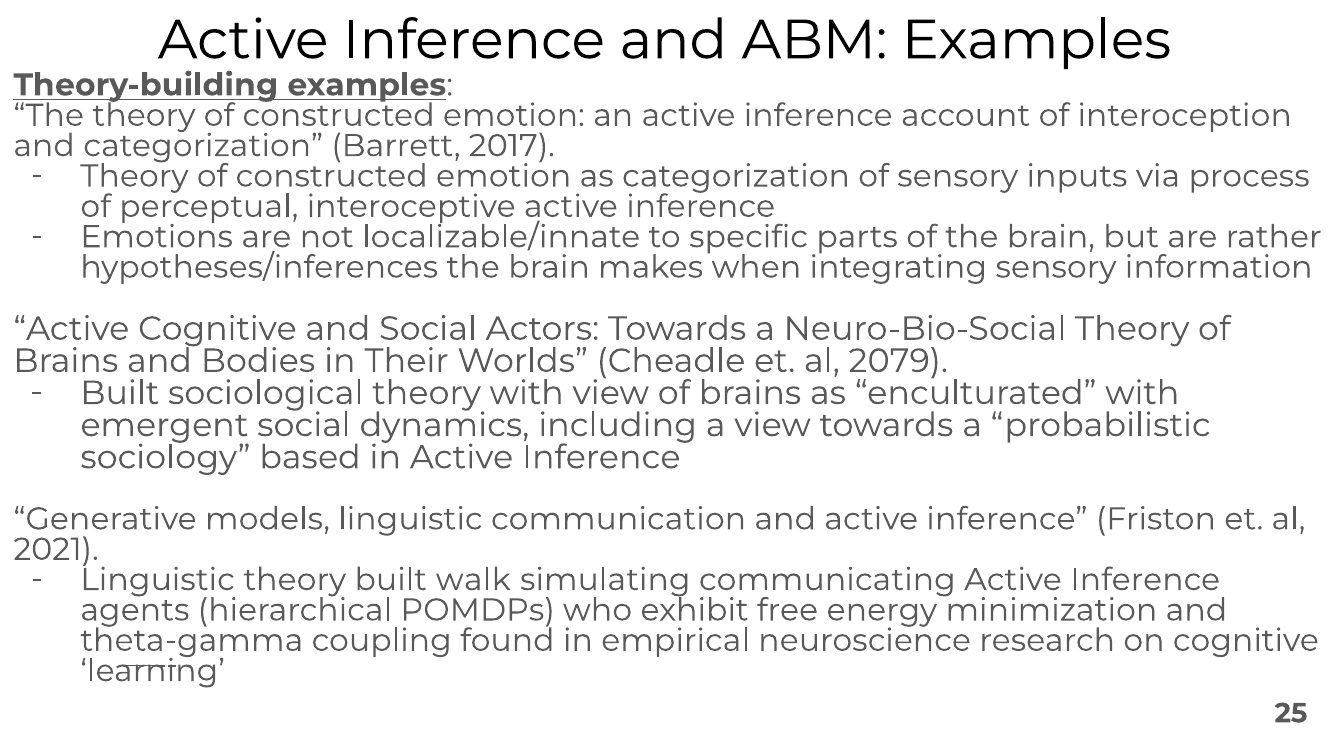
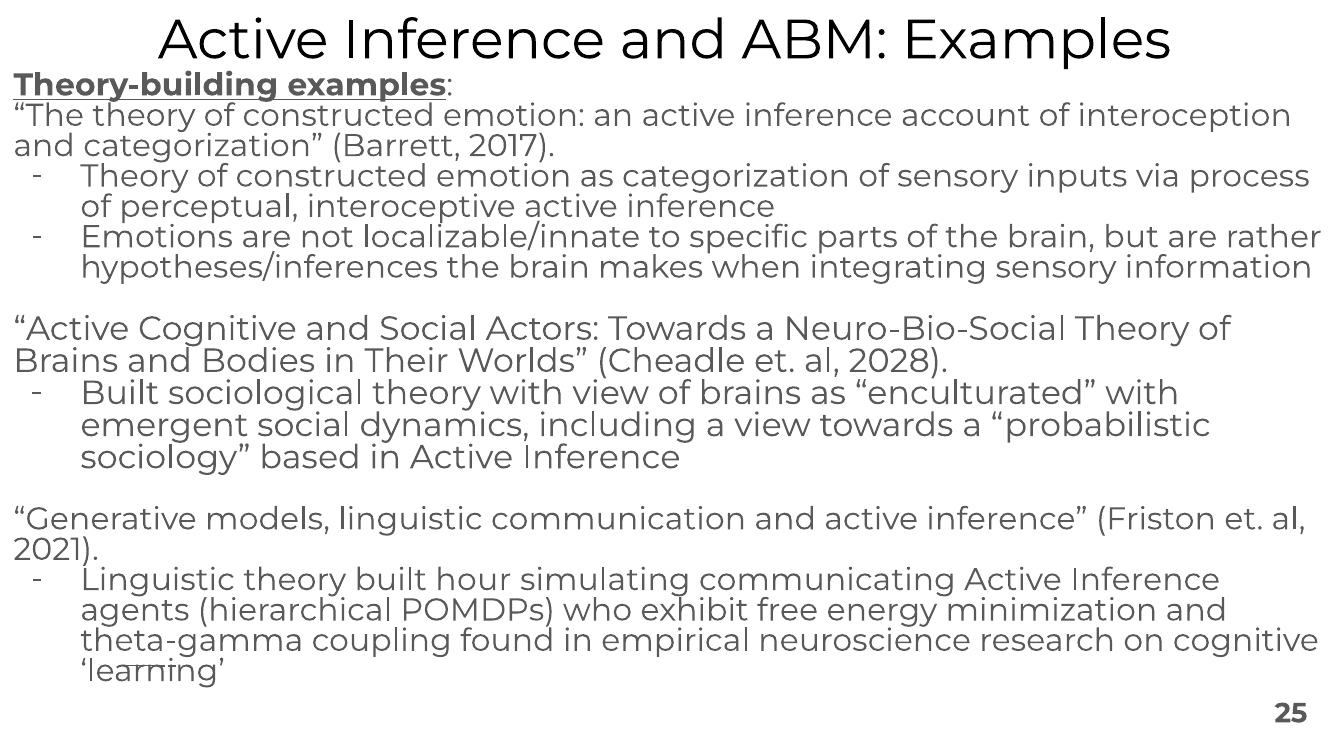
2079: 2079 -> 2028
walk: walk -> hour
